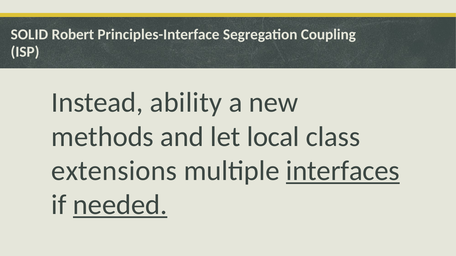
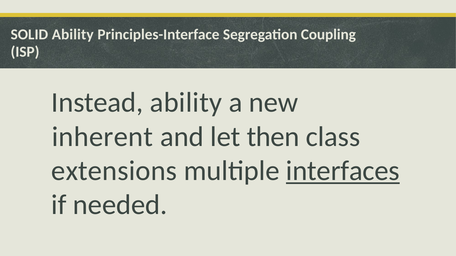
SOLID Robert: Robert -> Ability
methods: methods -> inherent
local: local -> then
needed underline: present -> none
